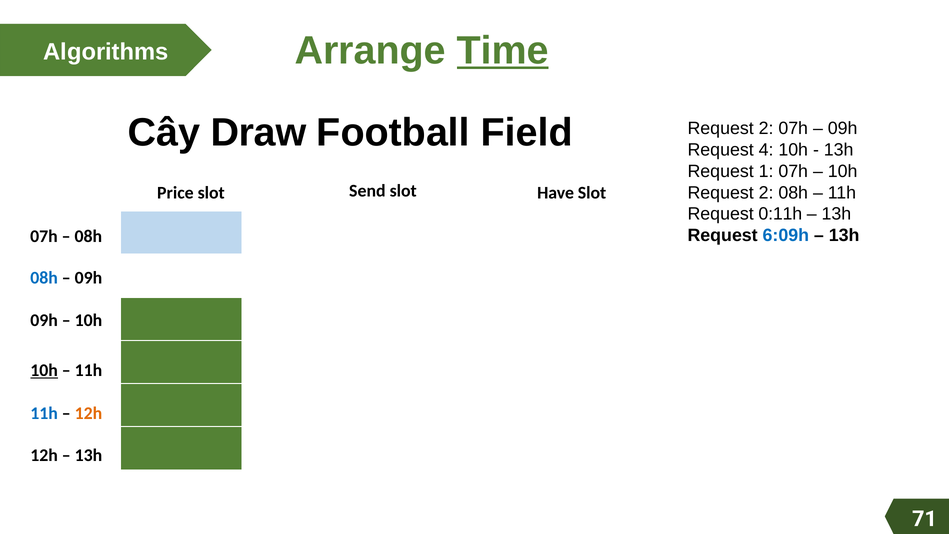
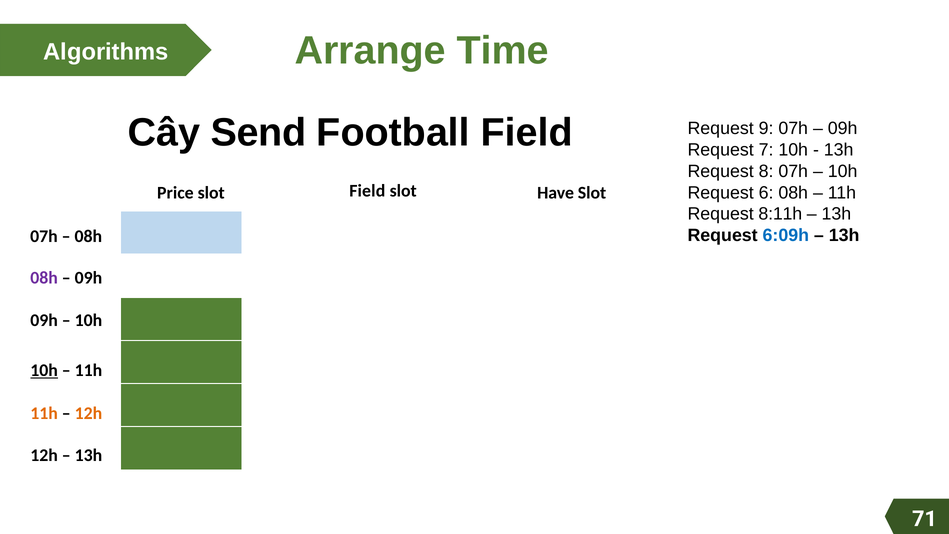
Time underline: present -> none
Draw: Draw -> Send
2 at (766, 129): 2 -> 9
4: 4 -> 7
1: 1 -> 8
2 at (766, 193): 2 -> 6
slot Send: Send -> Field
0:11h: 0:11h -> 8:11h
08h at (44, 278) colour: blue -> purple
11h at (44, 413) colour: blue -> orange
